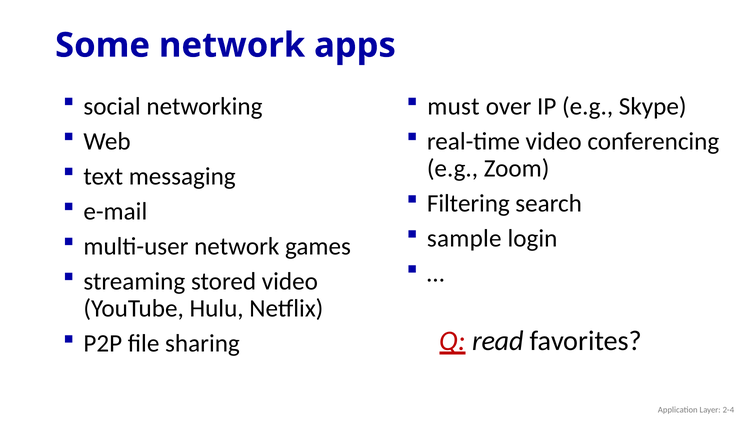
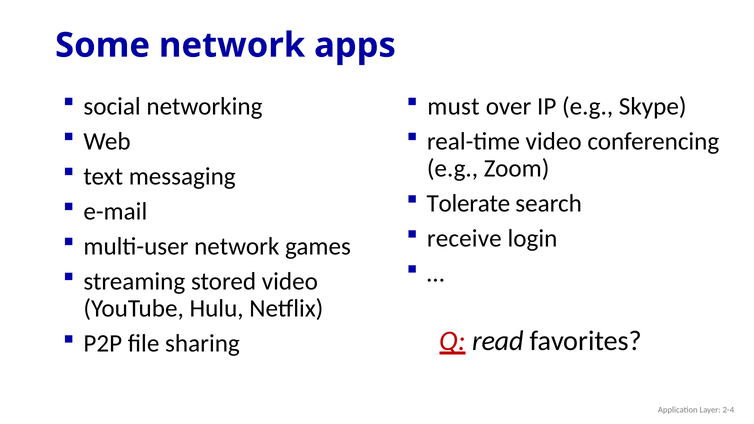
Filtering: Filtering -> Tolerate
sample: sample -> receive
